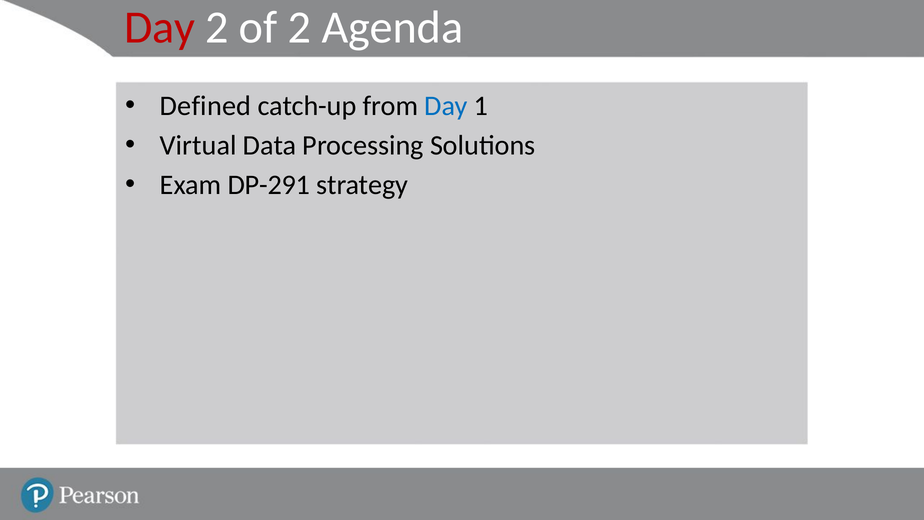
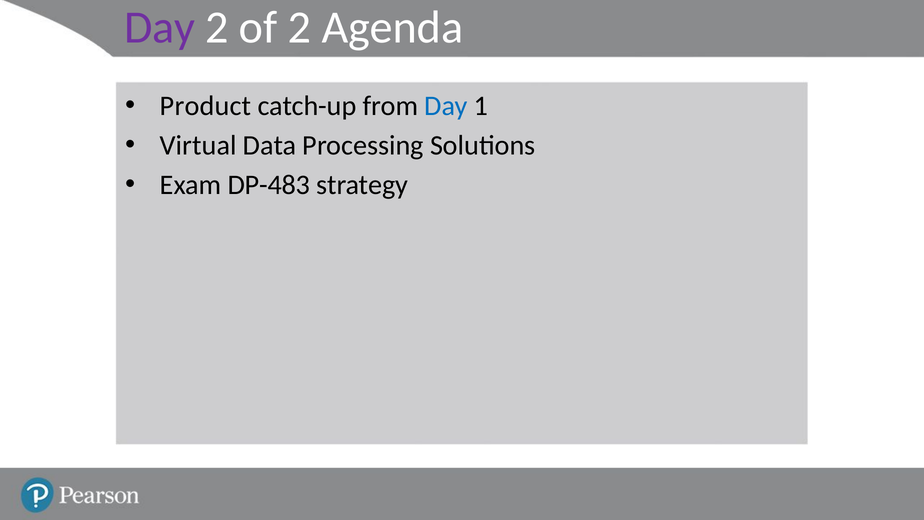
Day at (160, 28) colour: red -> purple
Defined: Defined -> Product
DP-291: DP-291 -> DP-483
